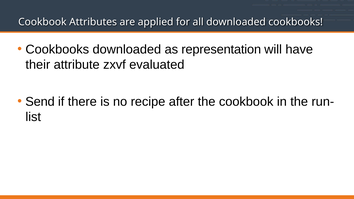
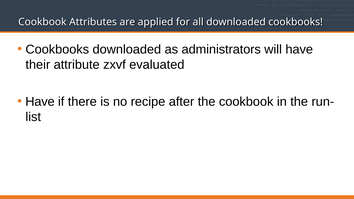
representation: representation -> administrators
Send at (40, 102): Send -> Have
